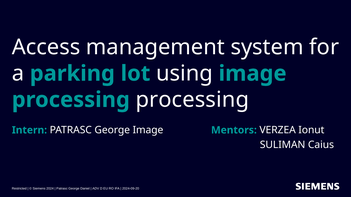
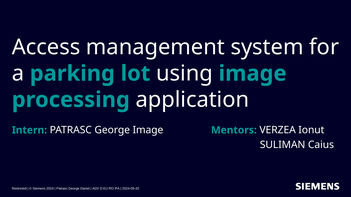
processing processing: processing -> application
